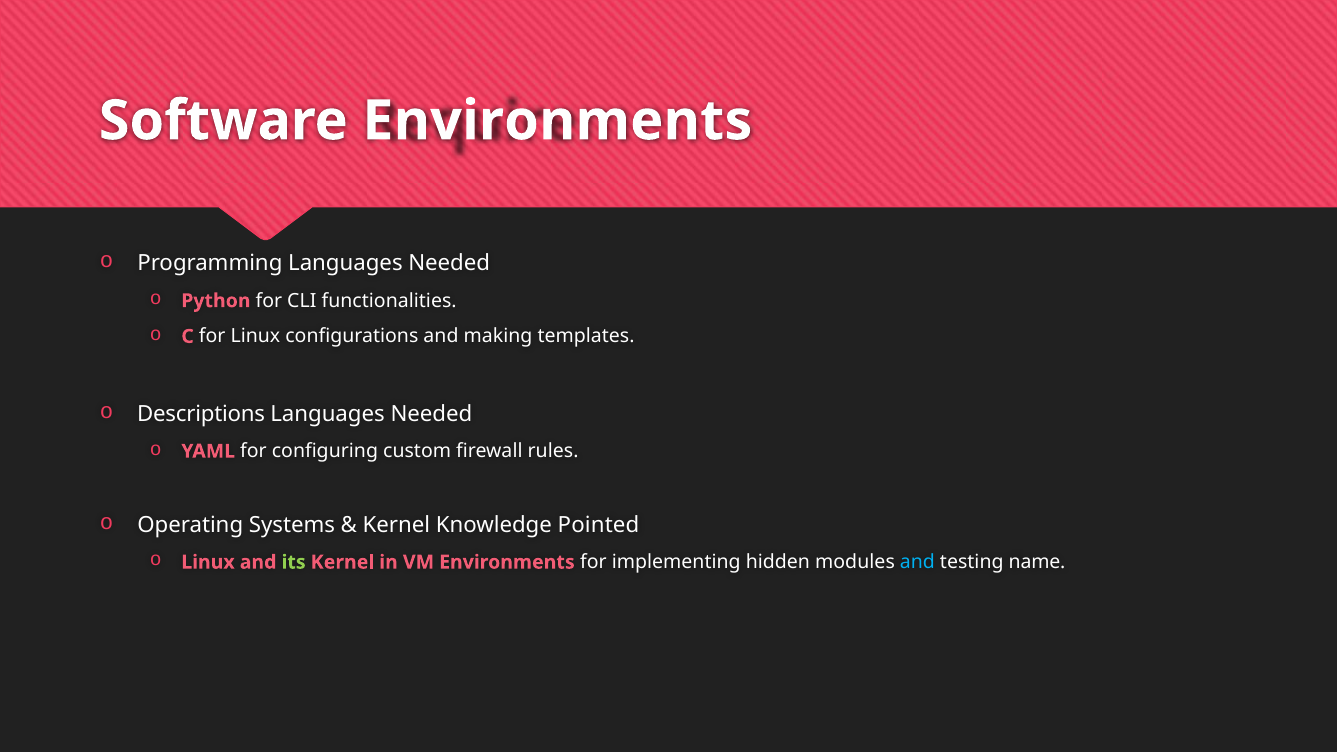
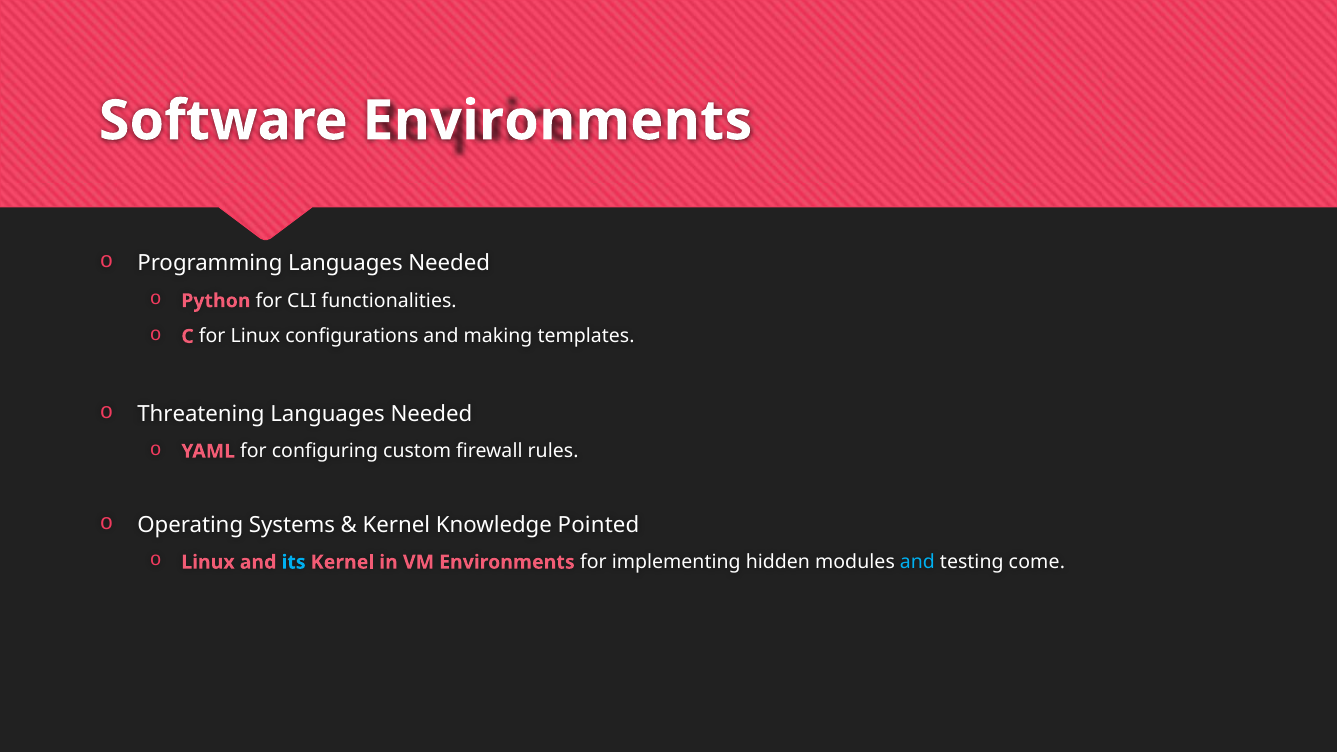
Descriptions: Descriptions -> Threatening
its colour: light green -> light blue
name: name -> come
